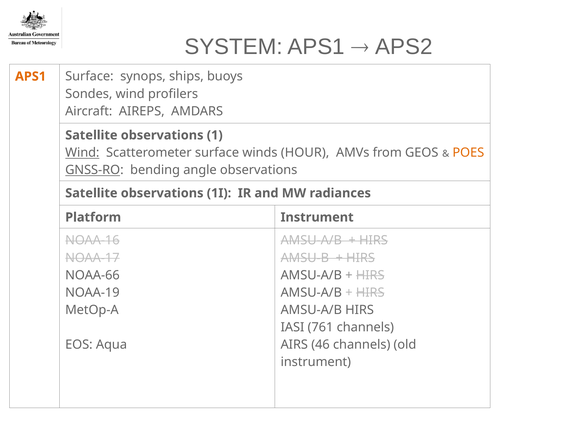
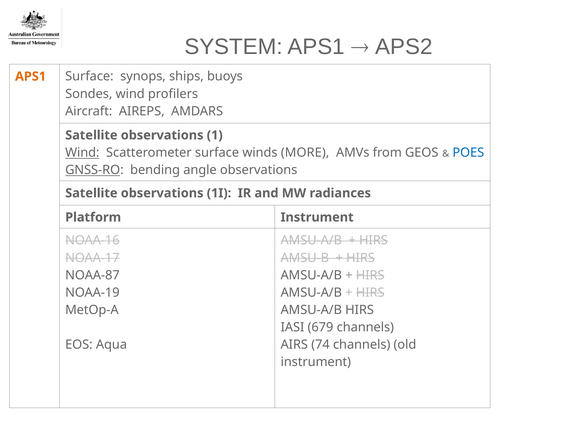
HOUR: HOUR -> MORE
POES colour: orange -> blue
NOAA-66: NOAA-66 -> NOAA-87
761: 761 -> 679
46: 46 -> 74
